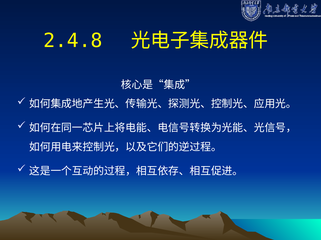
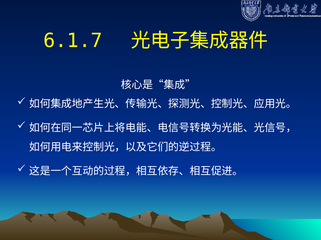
2.4.8: 2.4.8 -> 6.1.7
